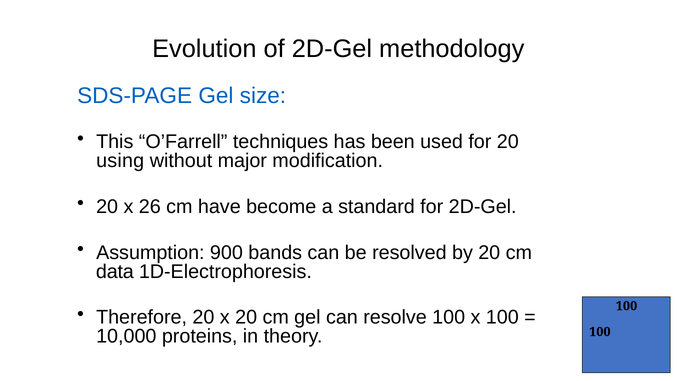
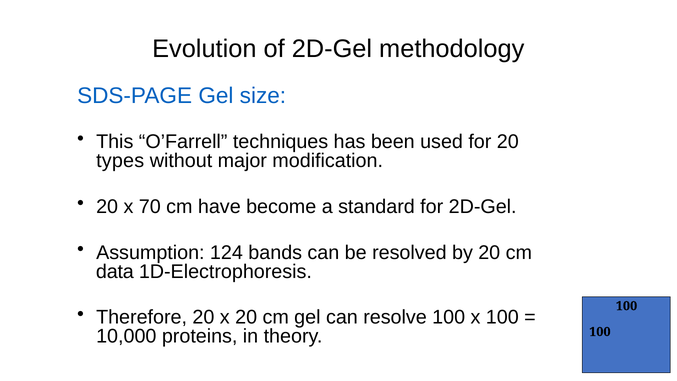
using: using -> types
26: 26 -> 70
900: 900 -> 124
